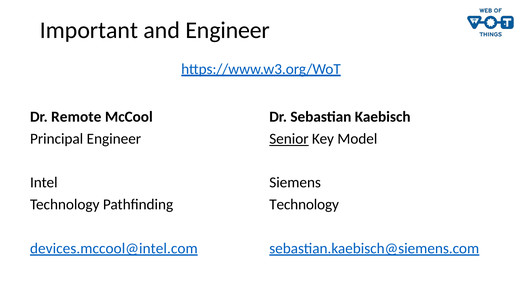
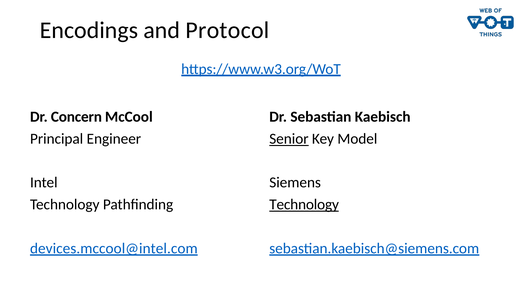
Important: Important -> Encodings
and Engineer: Engineer -> Protocol
Remote: Remote -> Concern
Technology at (304, 204) underline: none -> present
